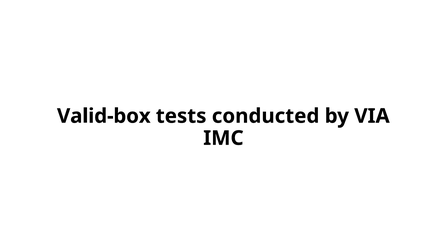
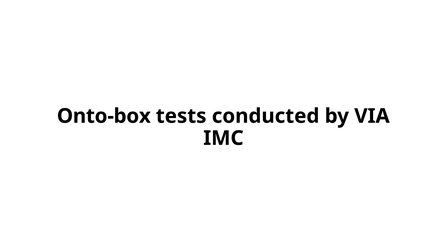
Valid-box: Valid-box -> Onto-box
